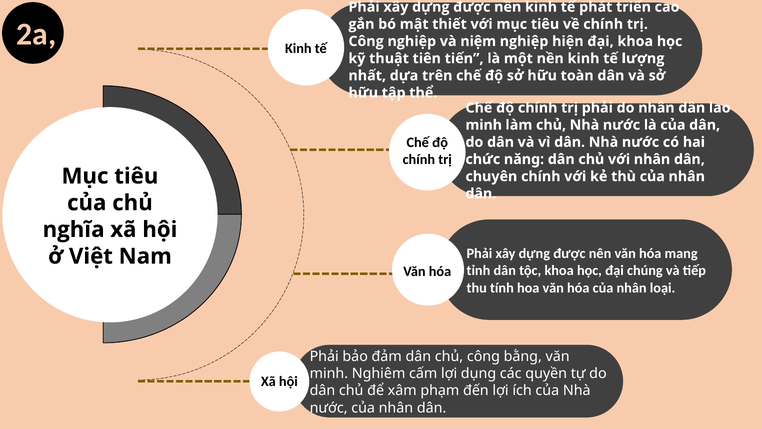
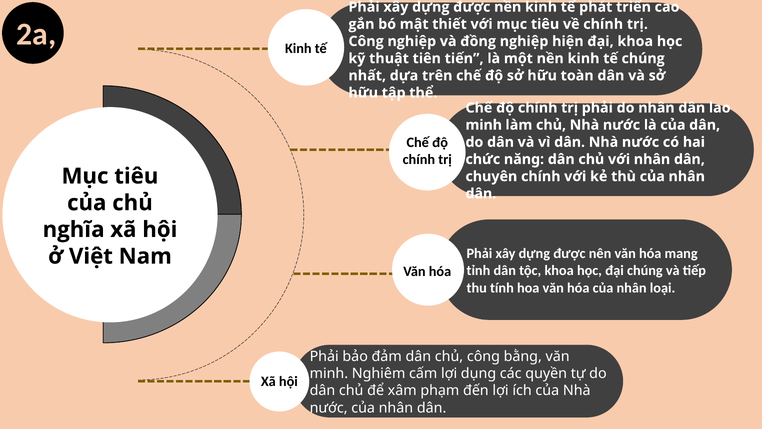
niệm: niệm -> đồng
tế lượng: lượng -> chúng
